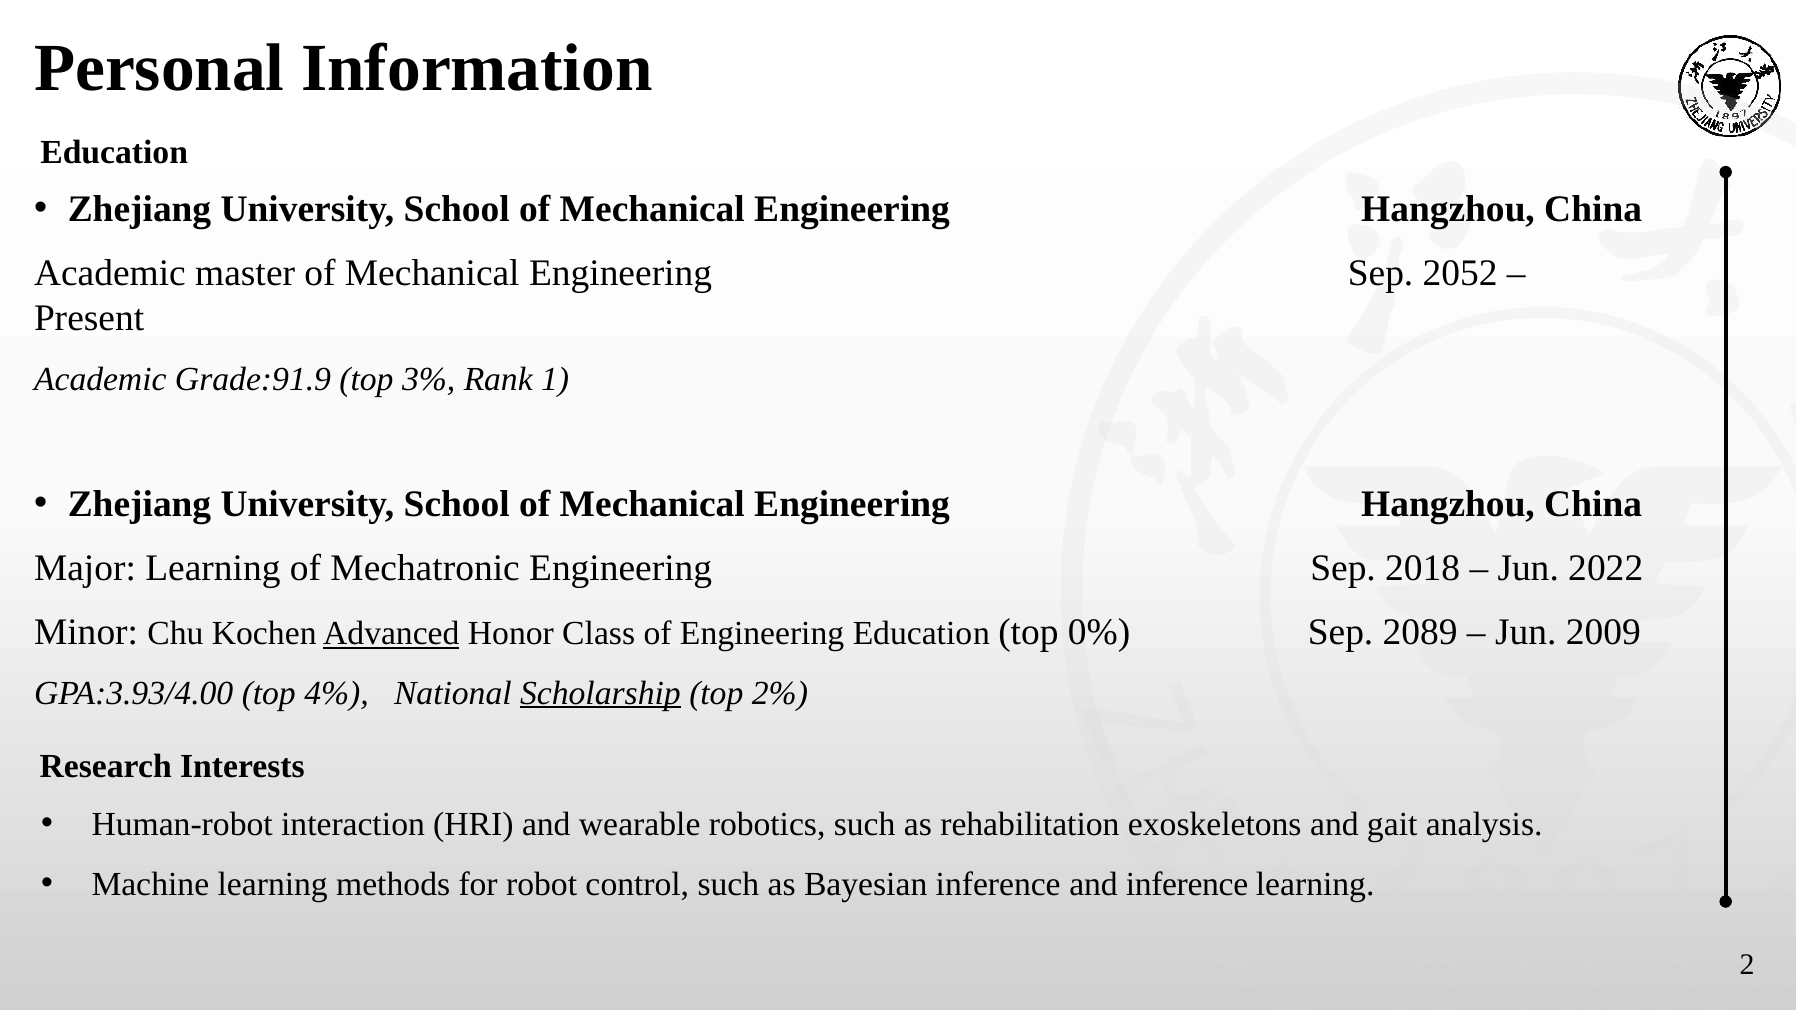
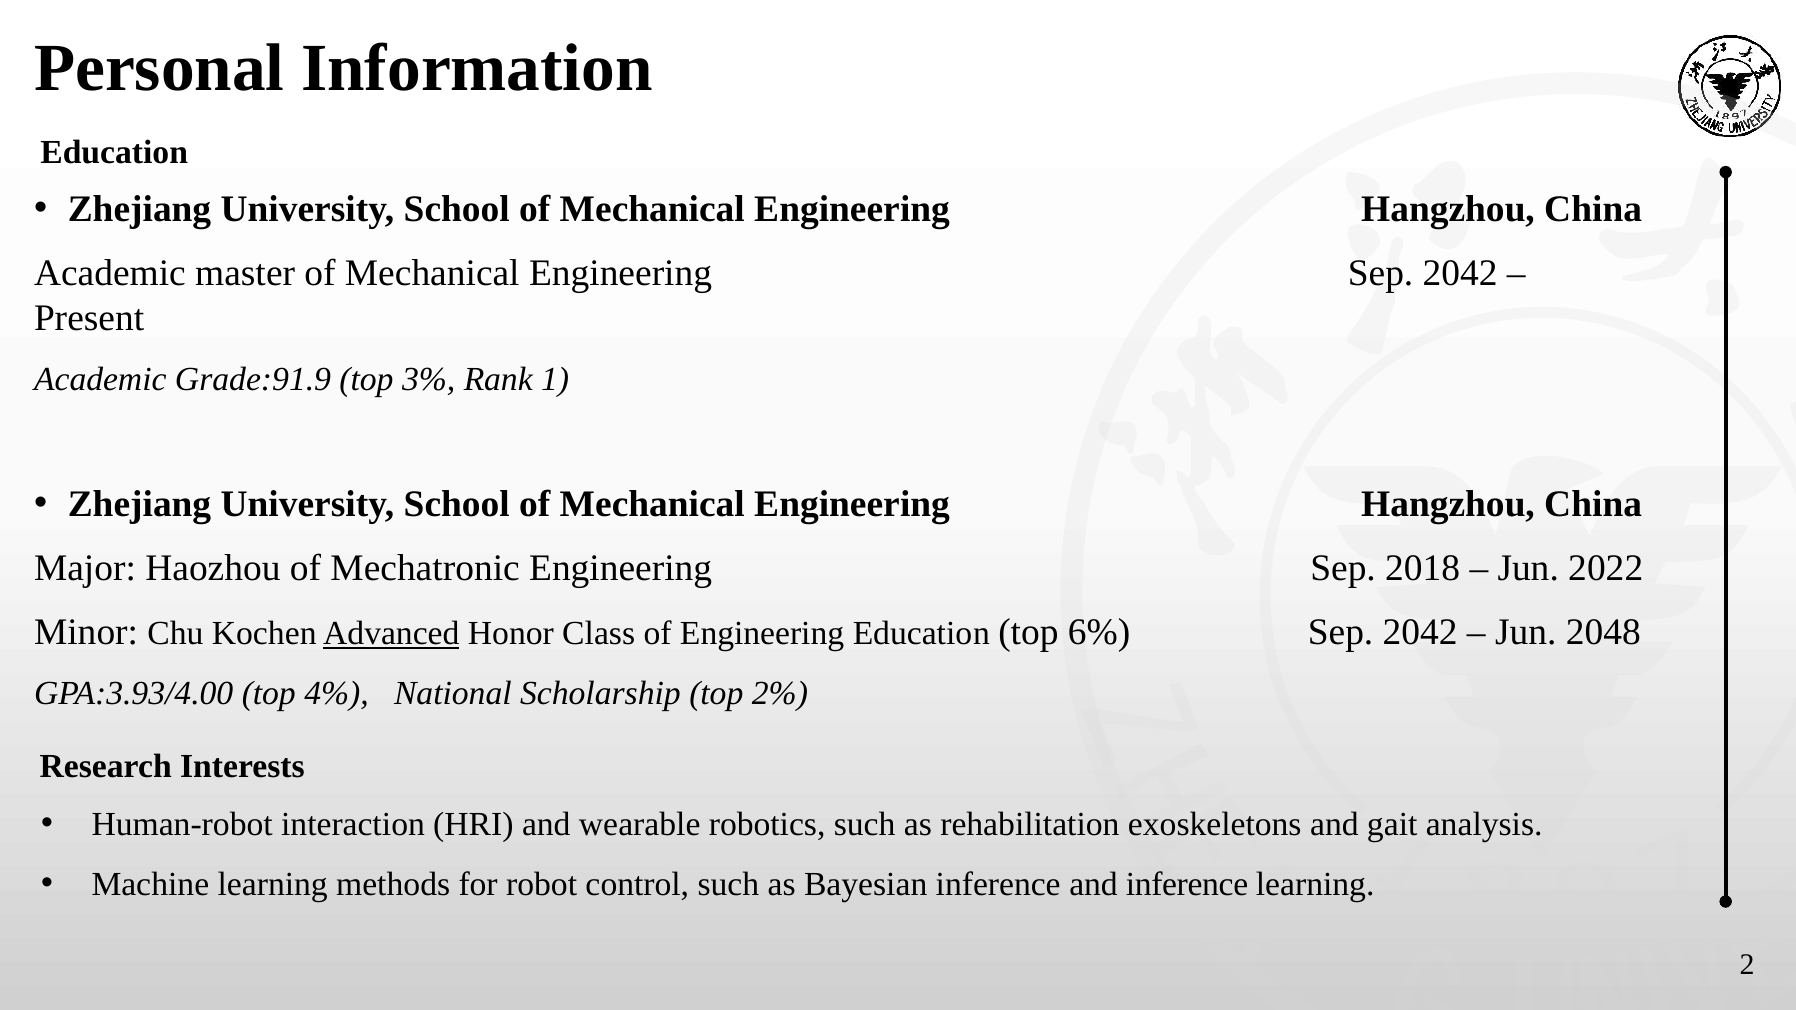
Engineering Sep 2052: 2052 -> 2042
Major Learning: Learning -> Haozhou
0%: 0% -> 6%
2089 at (1420, 632): 2089 -> 2042
2009: 2009 -> 2048
Scholarship underline: present -> none
